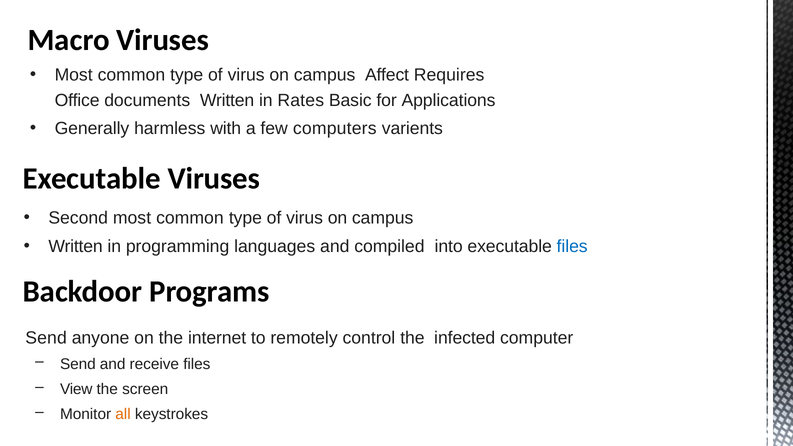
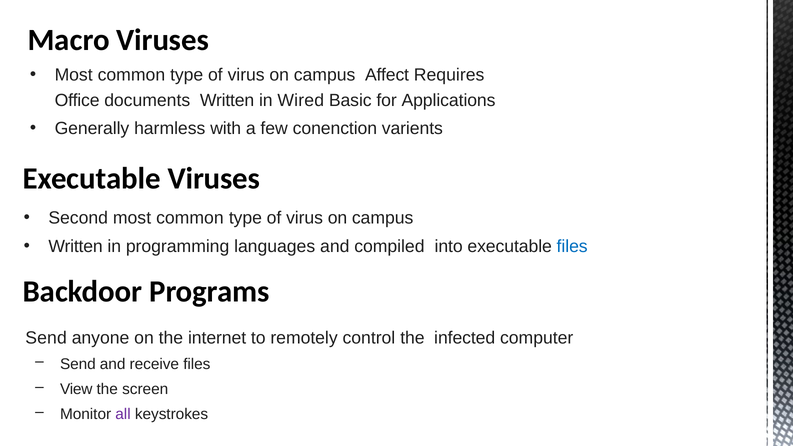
Rates: Rates -> Wired
computers: computers -> conenction
all colour: orange -> purple
